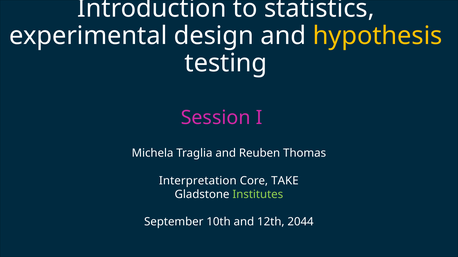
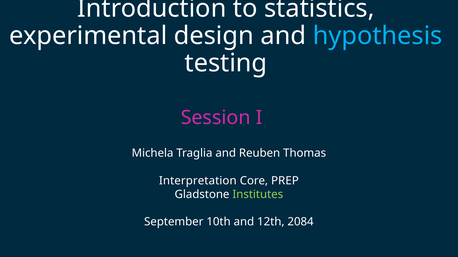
hypothesis colour: yellow -> light blue
TAKE: TAKE -> PREP
2044: 2044 -> 2084
